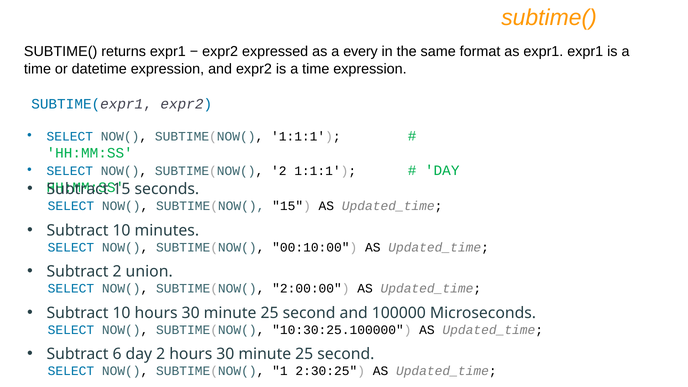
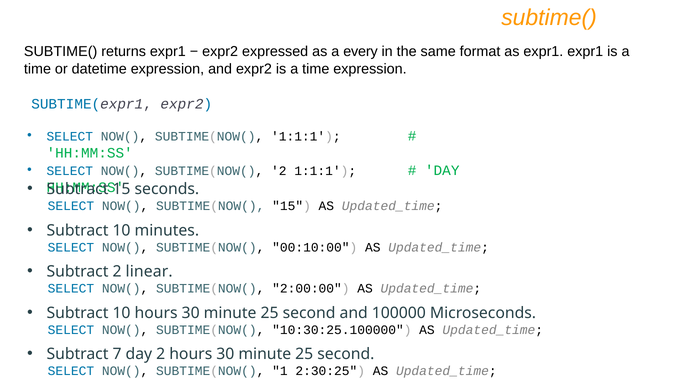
union: union -> linear
6: 6 -> 7
